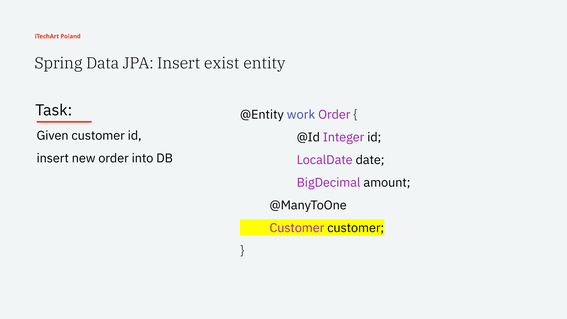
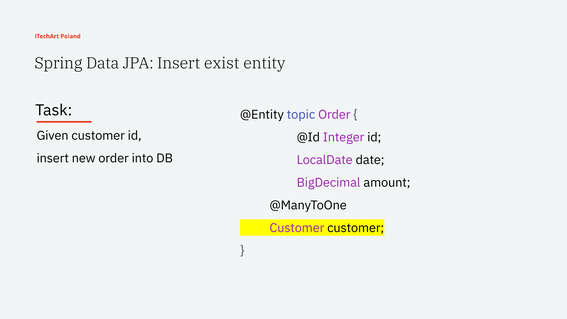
work: work -> topic
